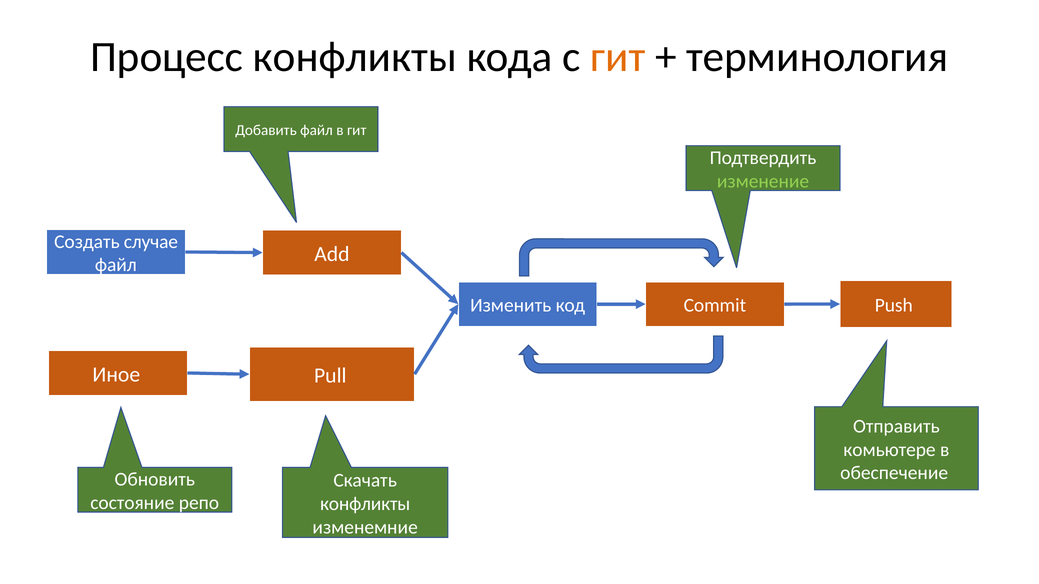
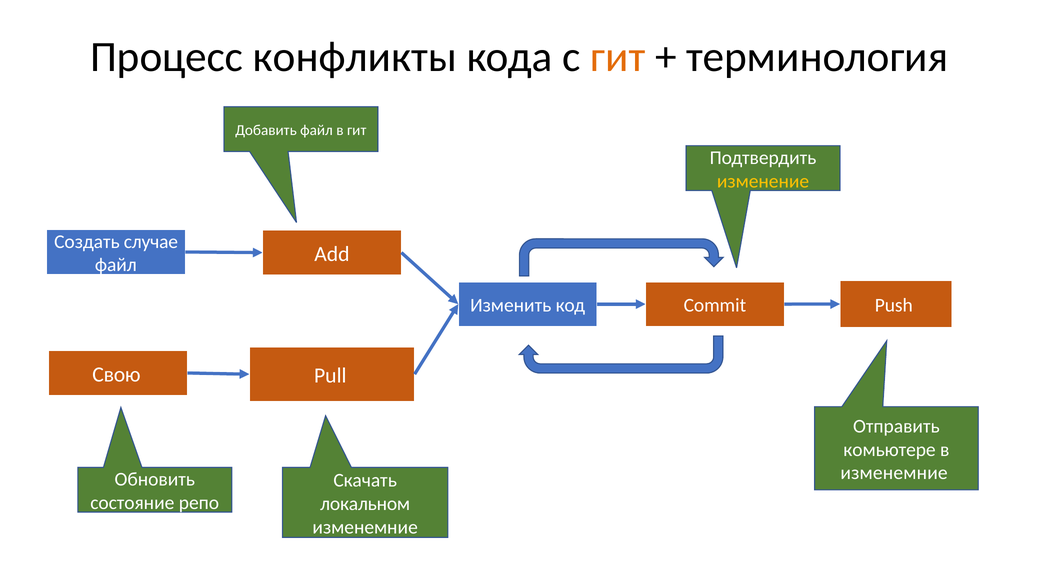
изменение colour: light green -> yellow
Иное: Иное -> Свою
обеспечение at (894, 473): обеспечение -> изменемние
конфликты at (365, 504): конфликты -> локальном
